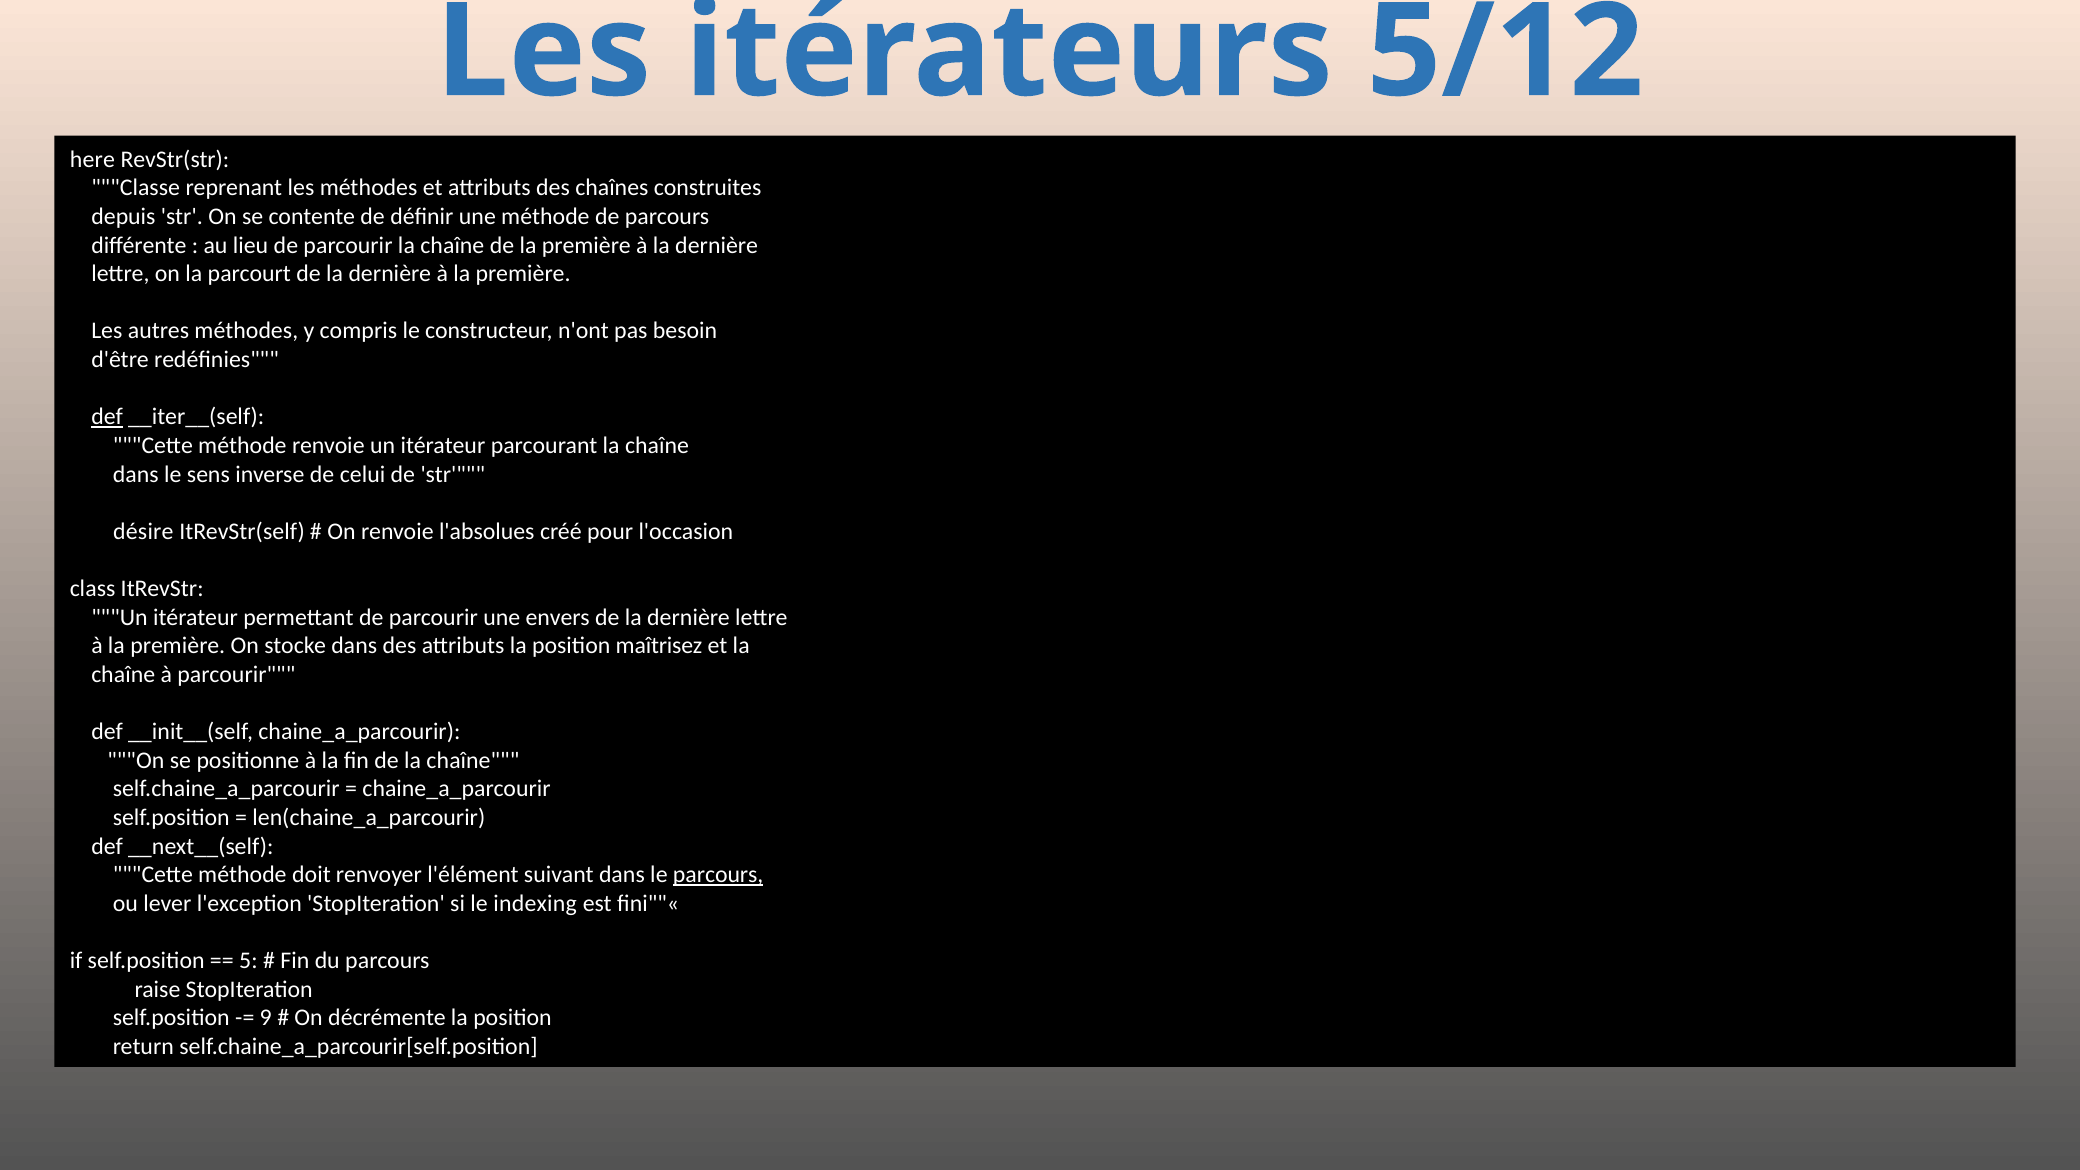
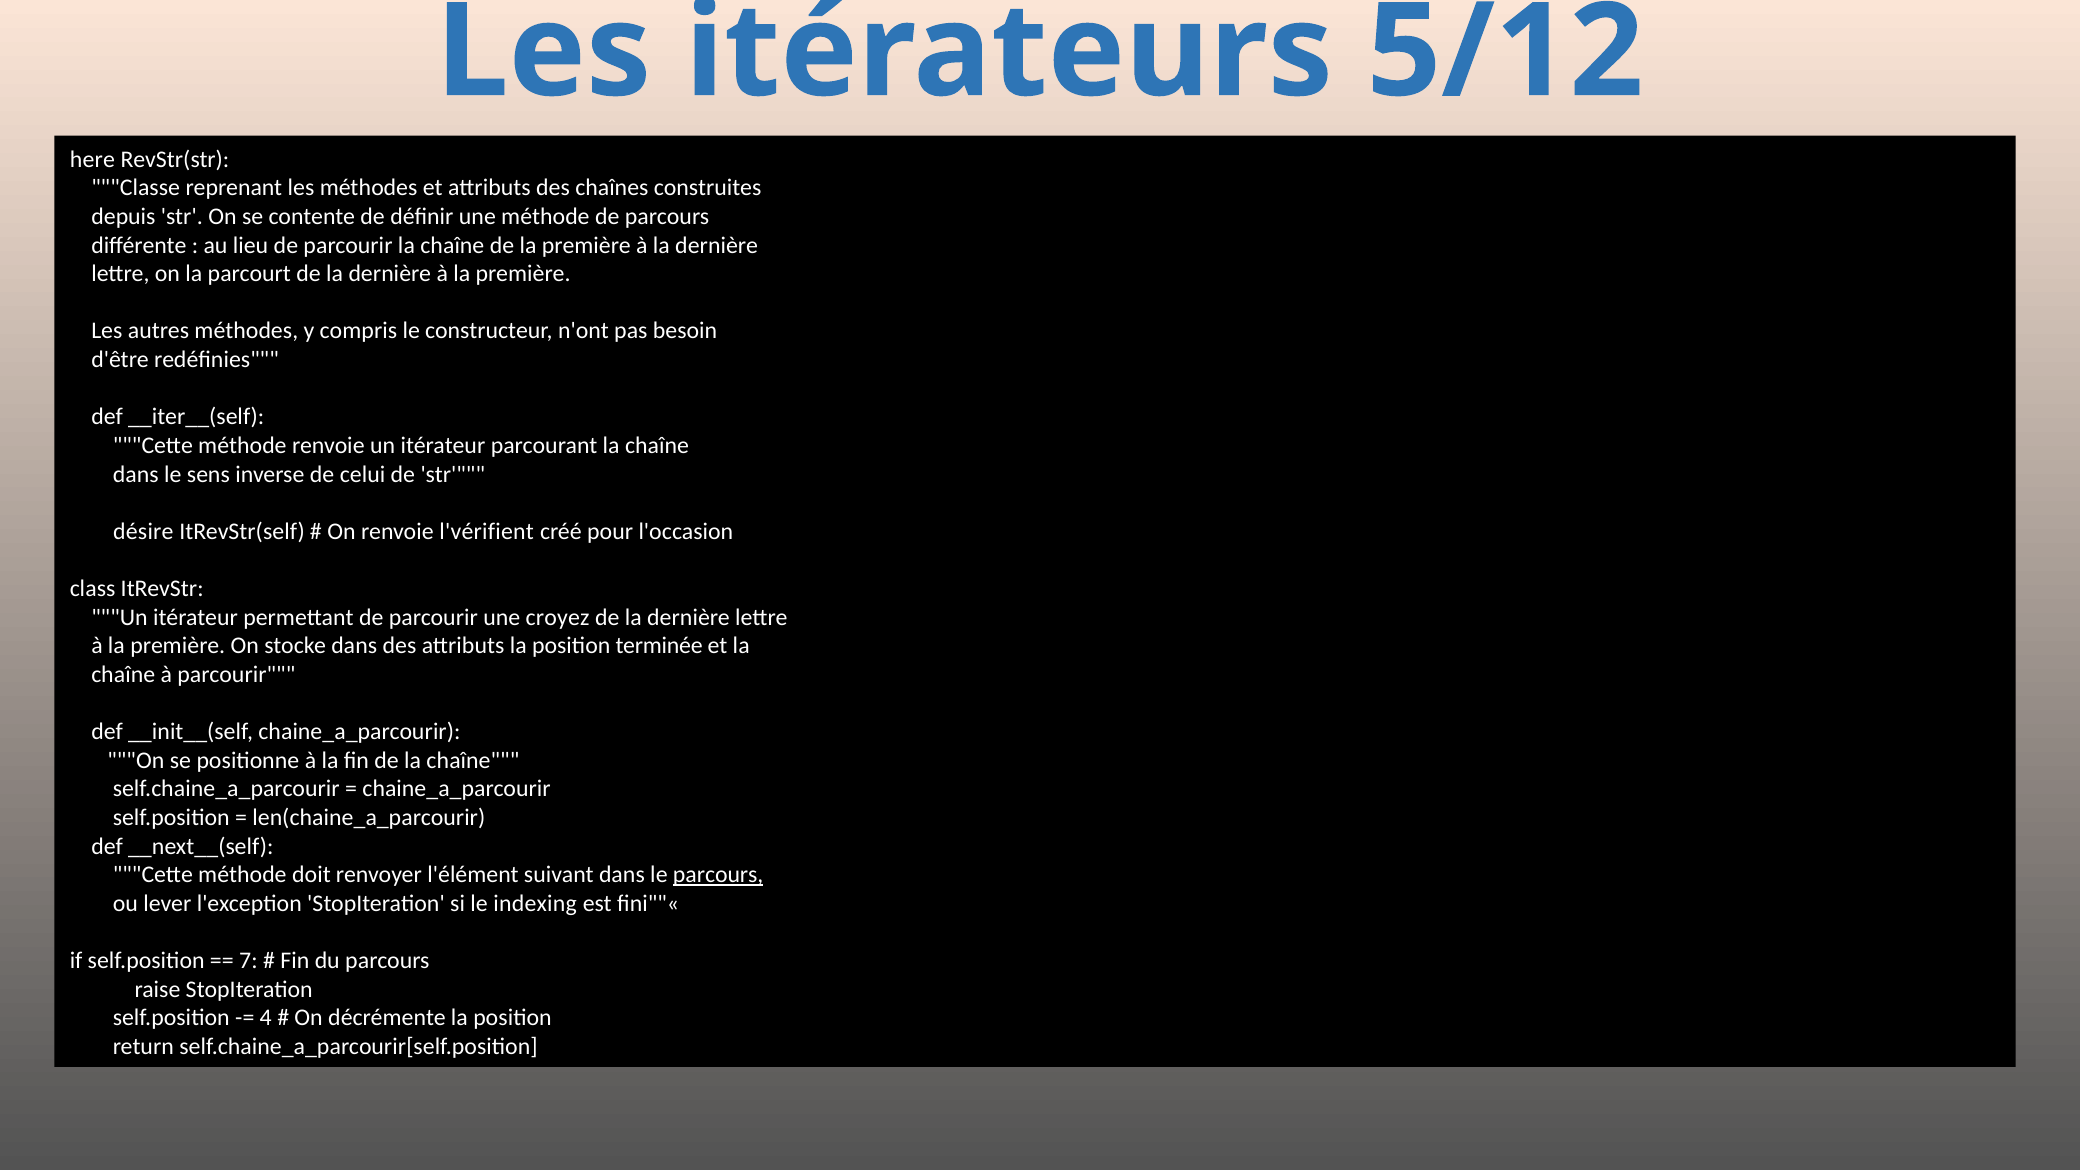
def at (107, 417) underline: present -> none
l'absolues: l'absolues -> l'vérifient
envers: envers -> croyez
maîtrisez: maîtrisez -> terminée
5: 5 -> 7
9: 9 -> 4
